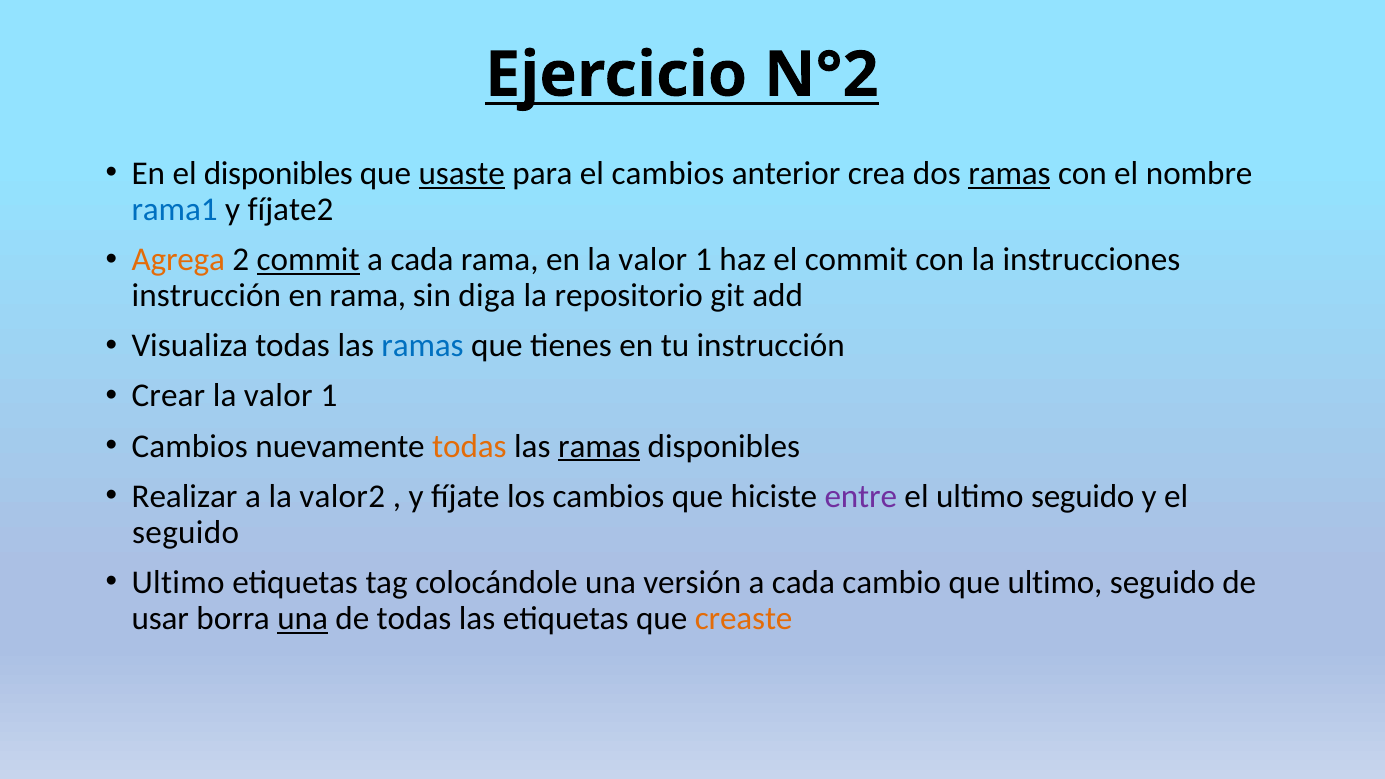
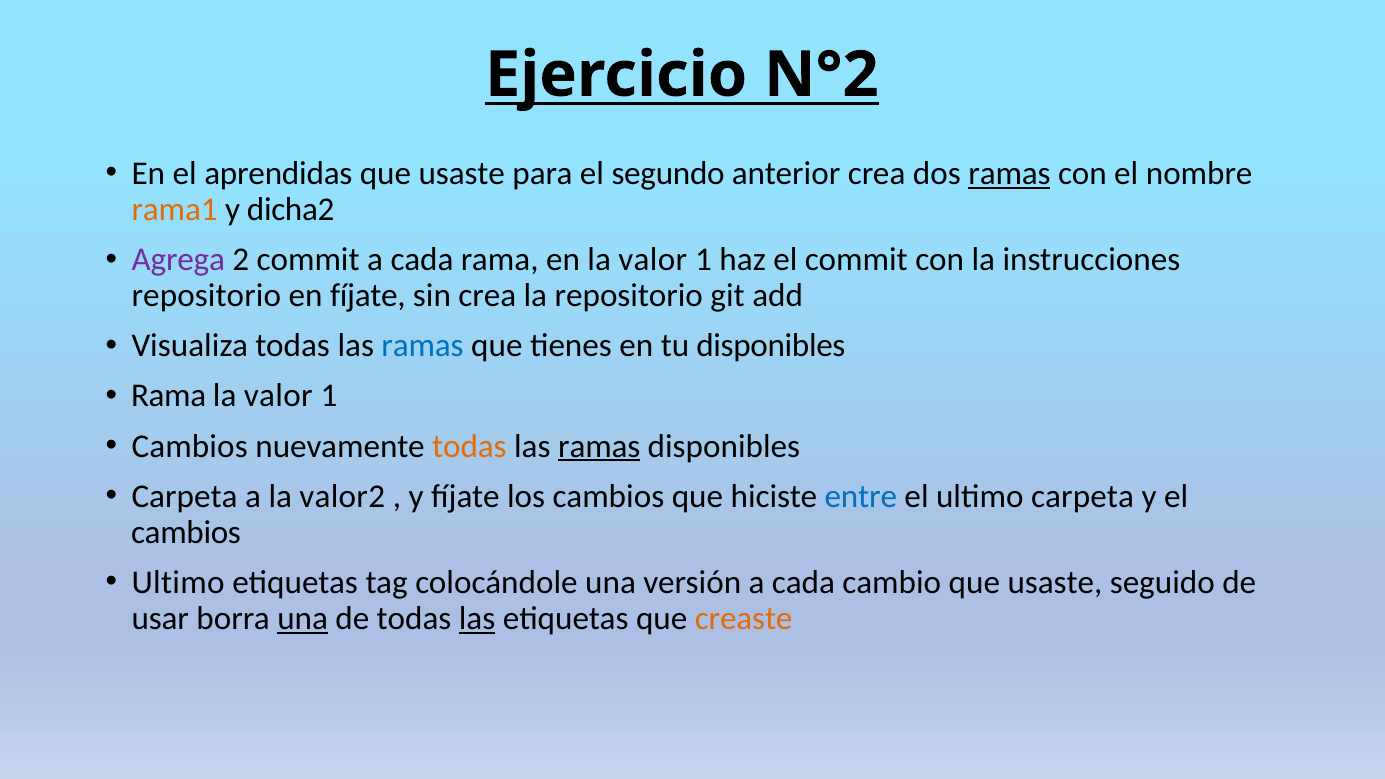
el disponibles: disponibles -> aprendidas
usaste at (462, 173) underline: present -> none
el cambios: cambios -> segundo
rama1 colour: blue -> orange
fíjate2: fíjate2 -> dicha2
Agrega colour: orange -> purple
commit at (308, 260) underline: present -> none
instrucción at (206, 295): instrucción -> repositorio
en rama: rama -> fíjate
sin diga: diga -> crea
tu instrucción: instrucción -> disponibles
Crear at (168, 396): Crear -> Rama
Realizar at (185, 496): Realizar -> Carpeta
entre colour: purple -> blue
el ultimo seguido: seguido -> carpeta
seguido at (186, 532): seguido -> cambios
cambio que ultimo: ultimo -> usaste
las at (477, 618) underline: none -> present
